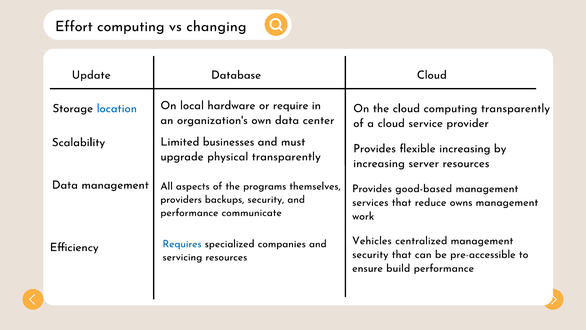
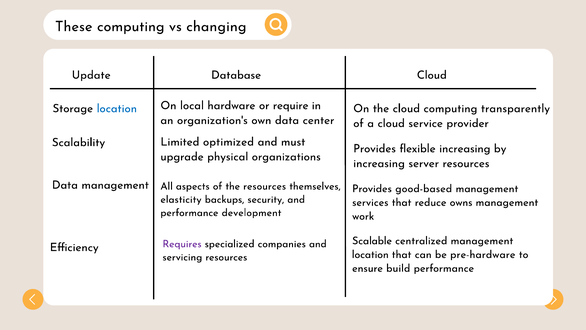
Effort: Effort -> These
businesses: businesses -> optimized
physical transparently: transparently -> organizations
the programs: programs -> resources
providers: providers -> elasticity
communicate: communicate -> development
Vehicles: Vehicles -> Scalable
Requires colour: blue -> purple
security at (370, 254): security -> location
pre-accessible: pre-accessible -> pre-hardware
